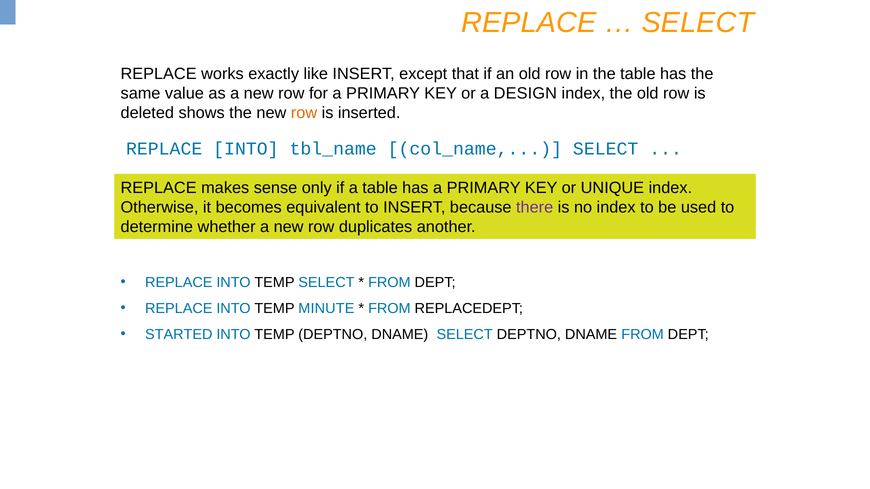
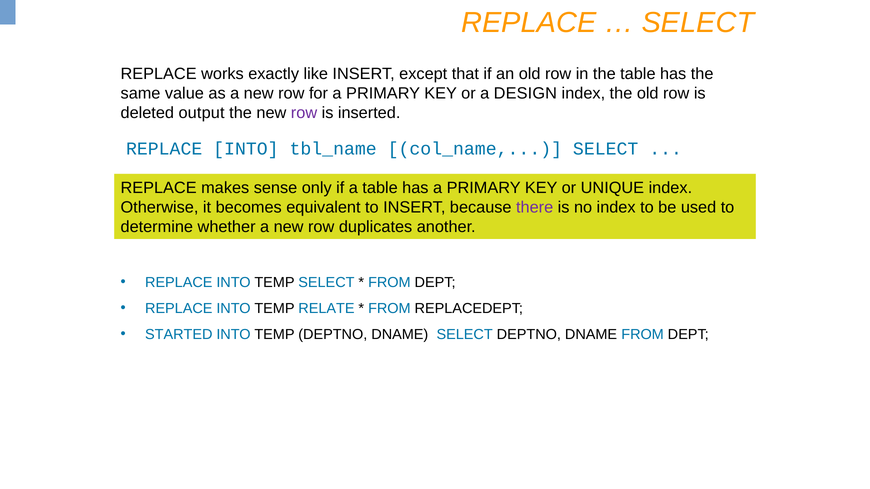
shows: shows -> output
row at (304, 113) colour: orange -> purple
MINUTE: MINUTE -> RELATE
